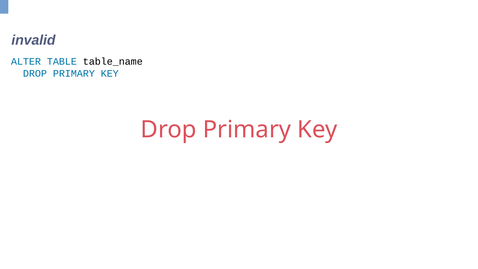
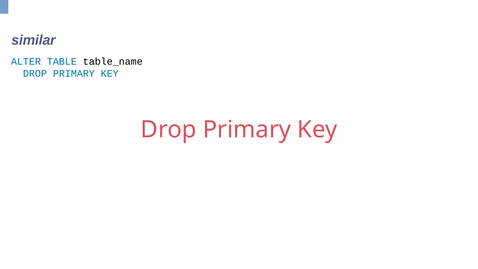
invalid: invalid -> similar
